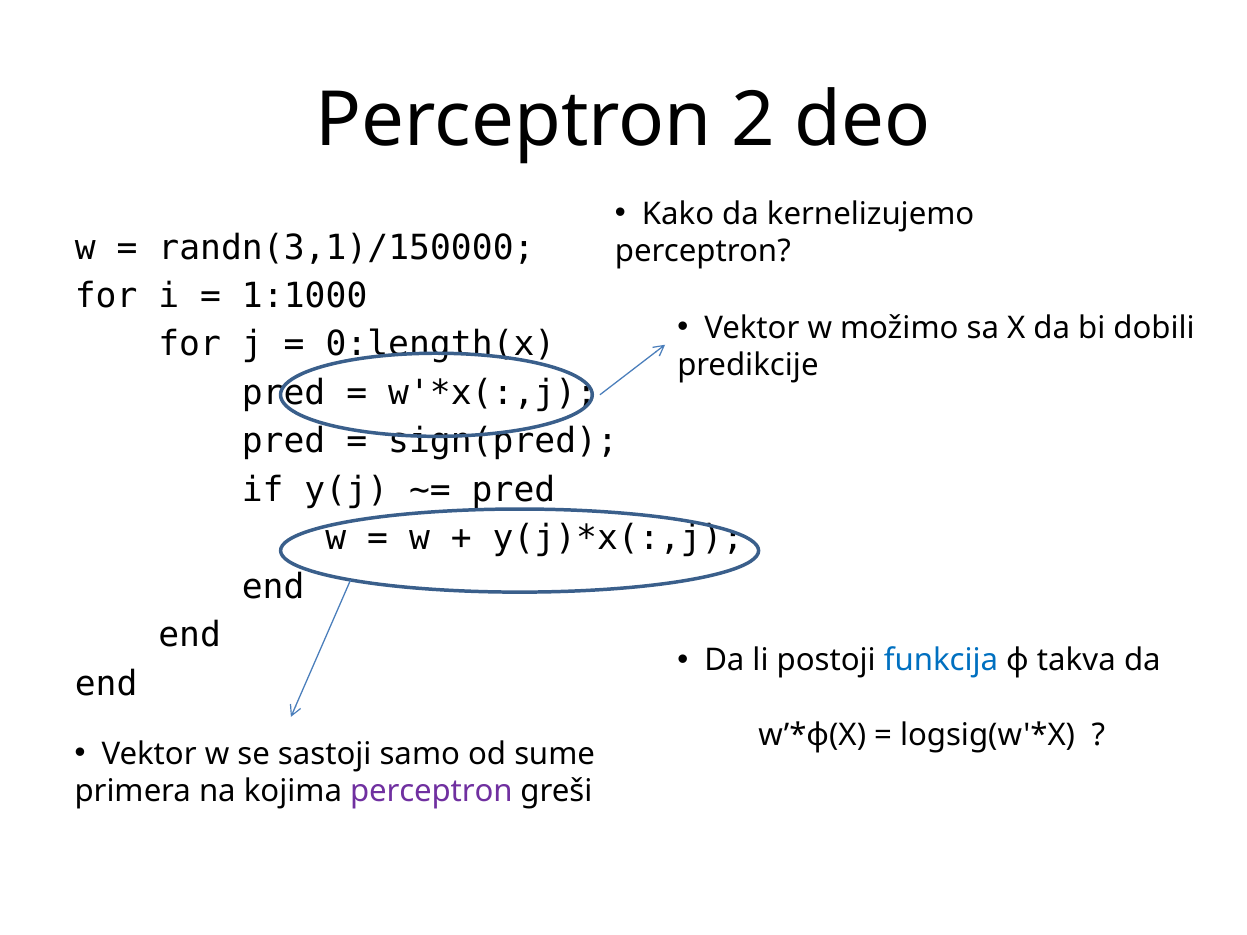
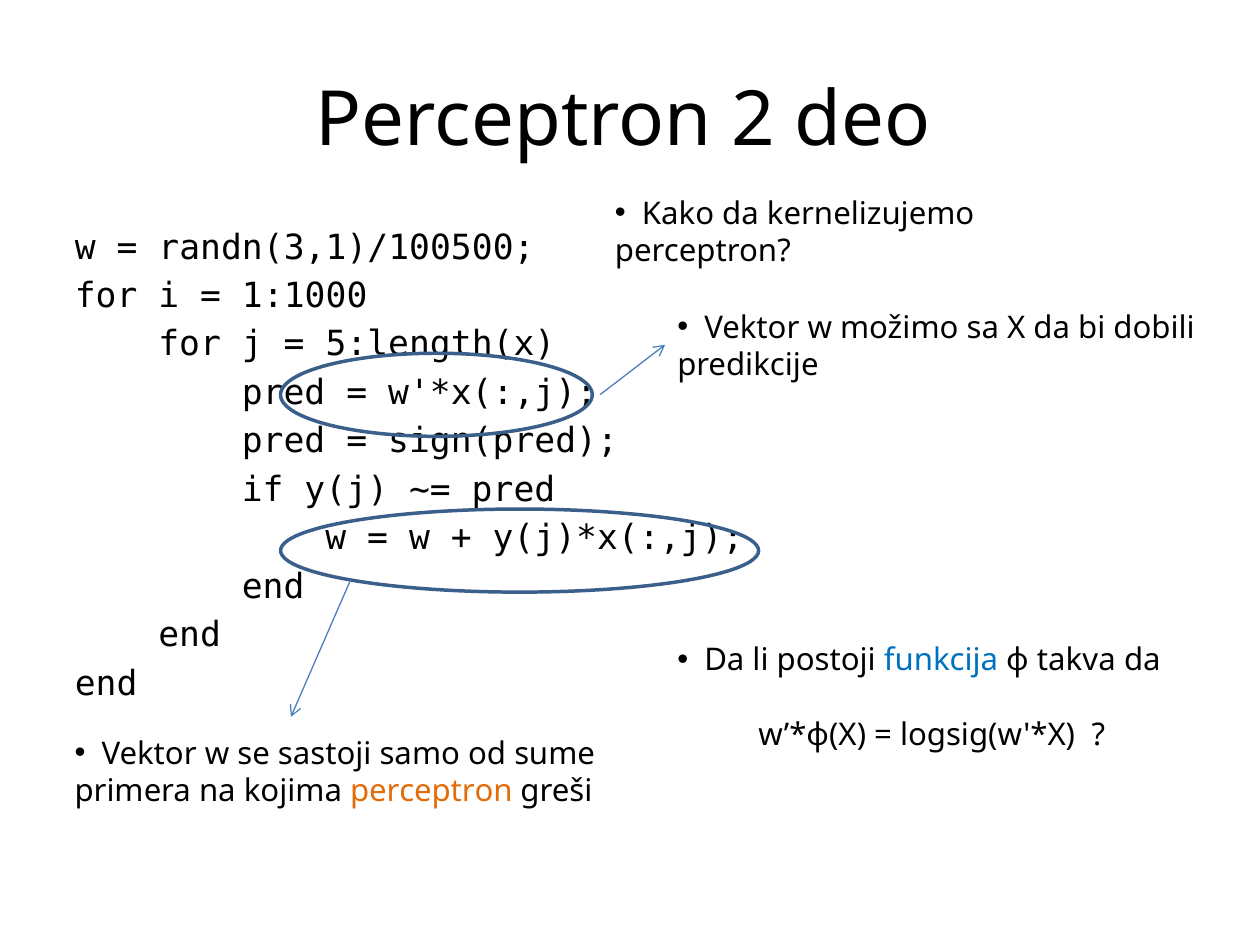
randn(3,1)/150000: randn(3,1)/150000 -> randn(3,1)/100500
0:length(x: 0:length(x -> 5:length(x
perceptron at (431, 792) colour: purple -> orange
